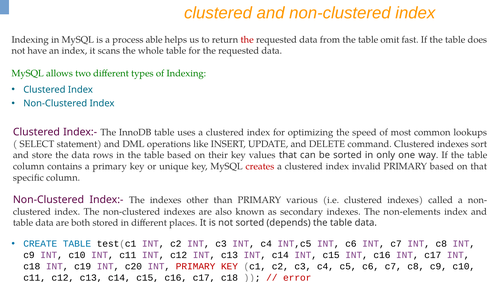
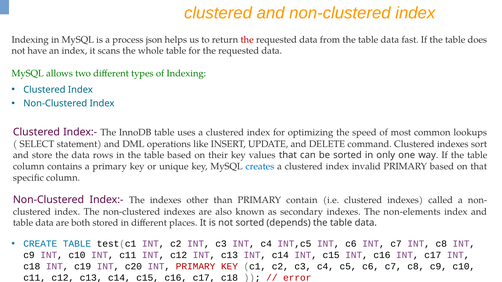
able: able -> json
from the table omit: omit -> data
creates colour: red -> blue
various: various -> contain
